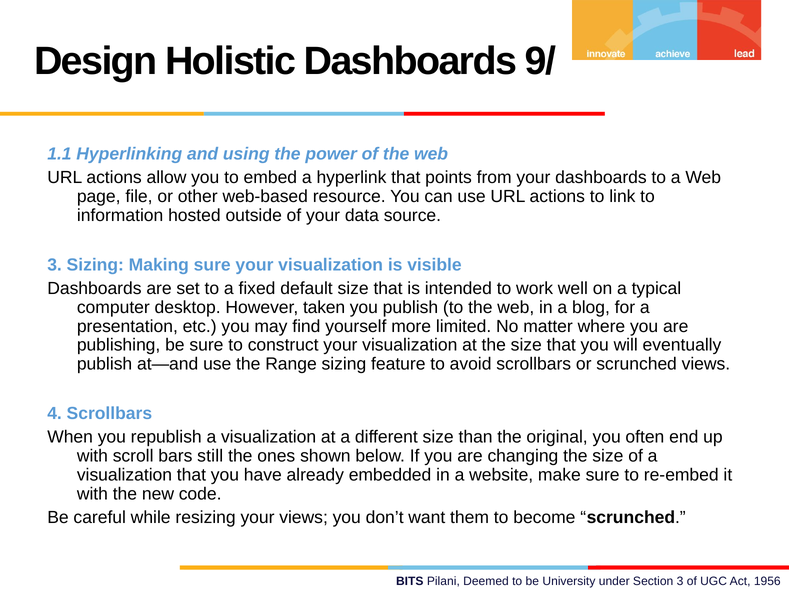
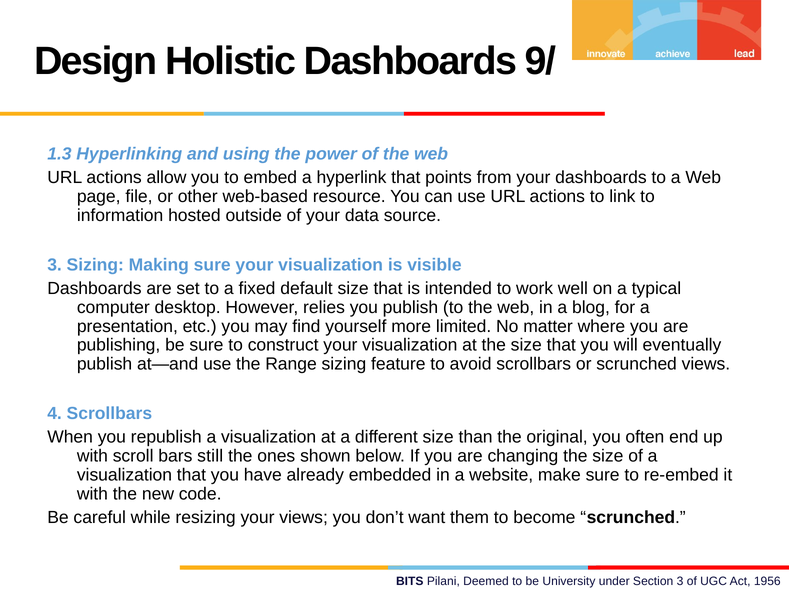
1.1: 1.1 -> 1.3
taken: taken -> relies
